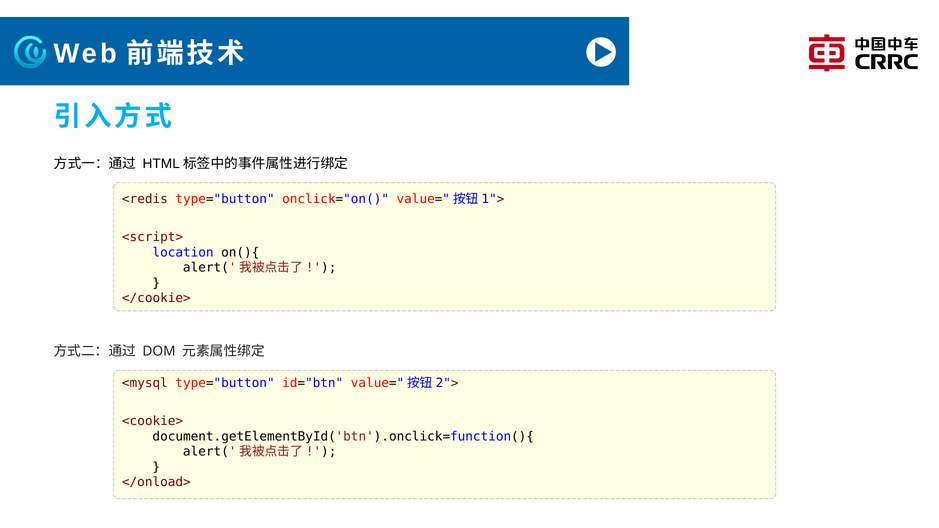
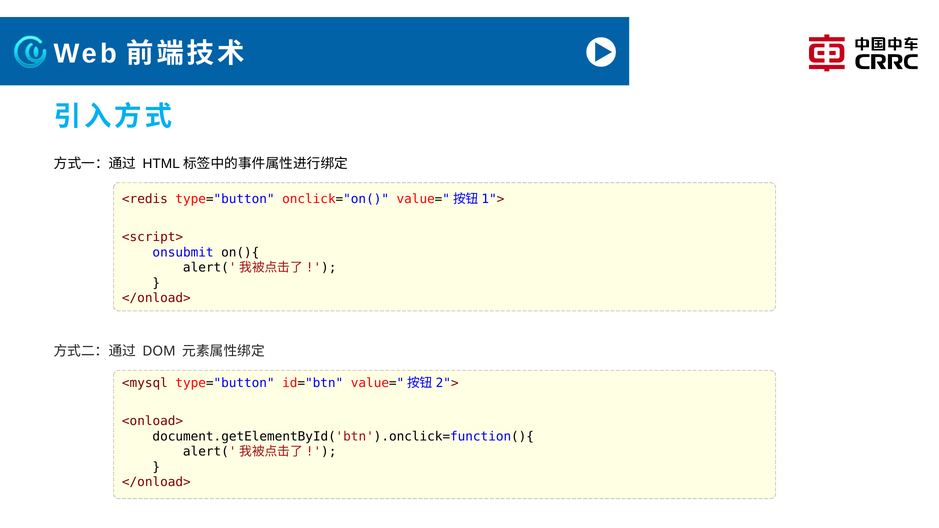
location: location -> onsubmit
</cookie> at (156, 298): </cookie> -> </onload>
<cookie>: <cookie> -> <onload>
